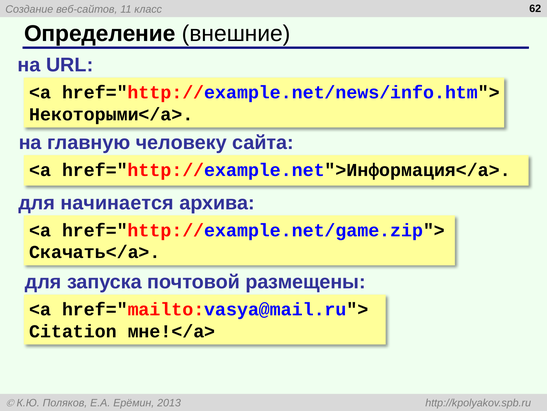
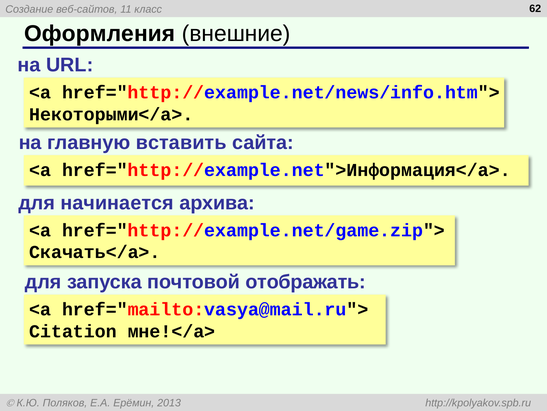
Определение: Определение -> Оформления
человеку: человеку -> вставить
размещены: размещены -> отображать
